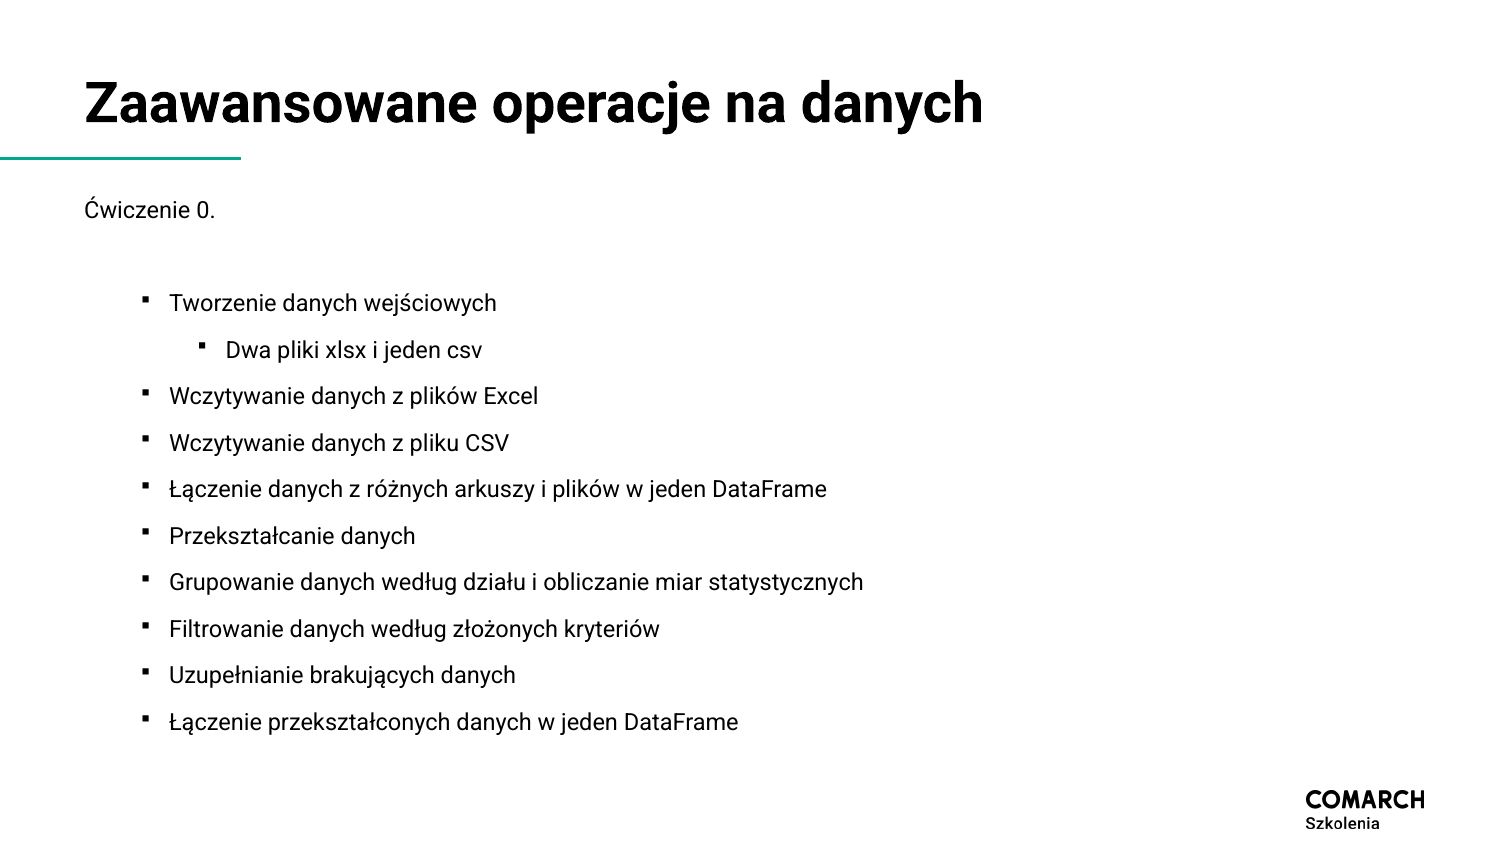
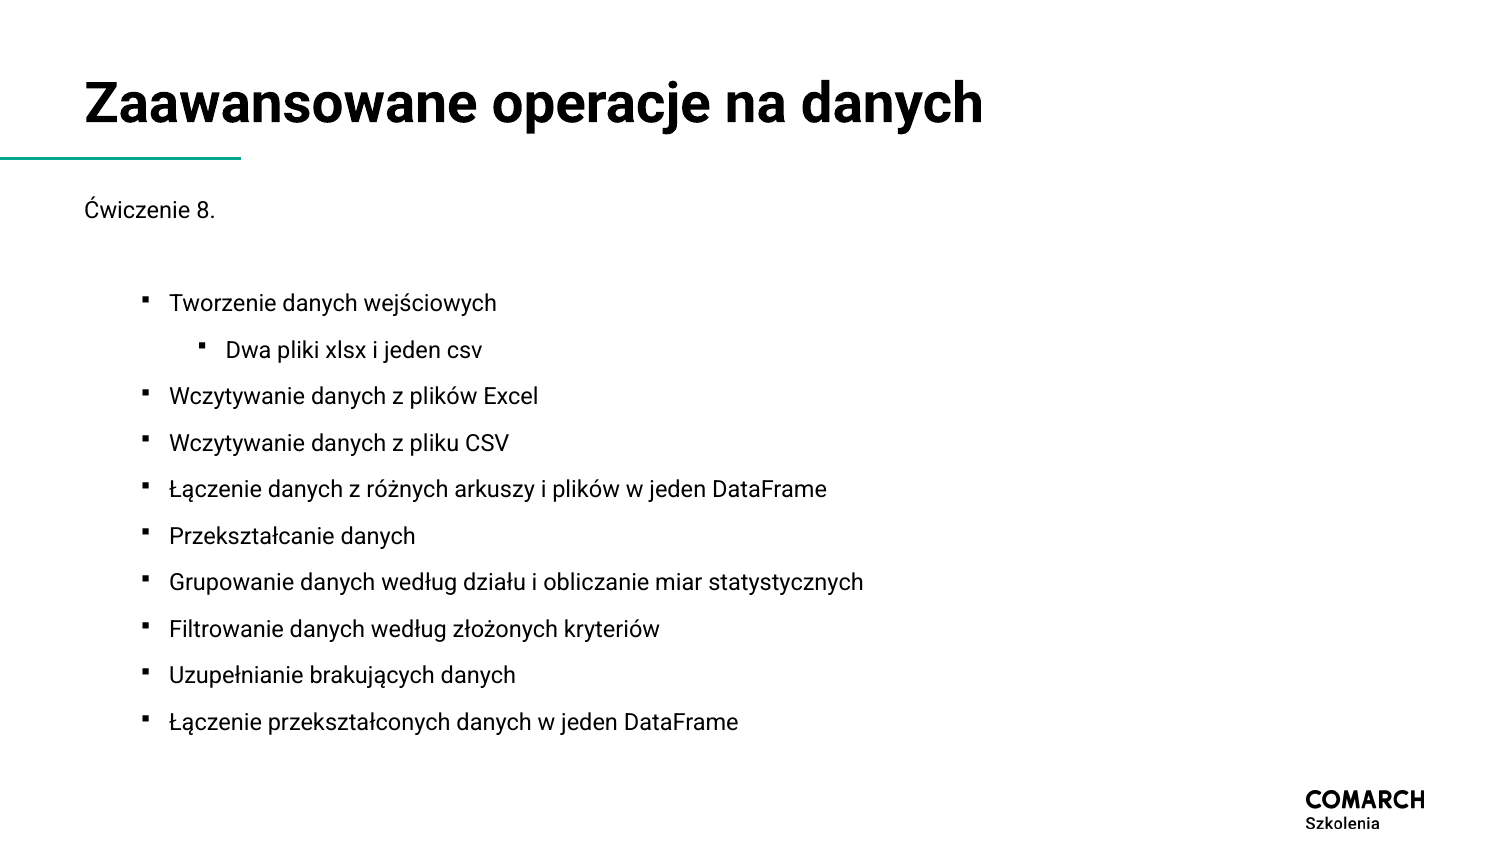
0: 0 -> 8
